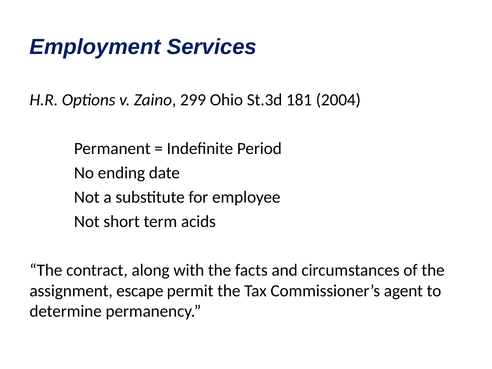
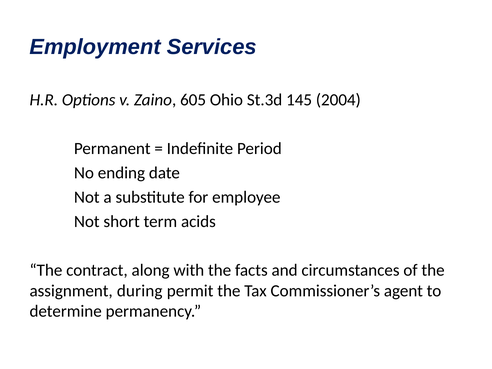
299: 299 -> 605
181: 181 -> 145
escape: escape -> during
